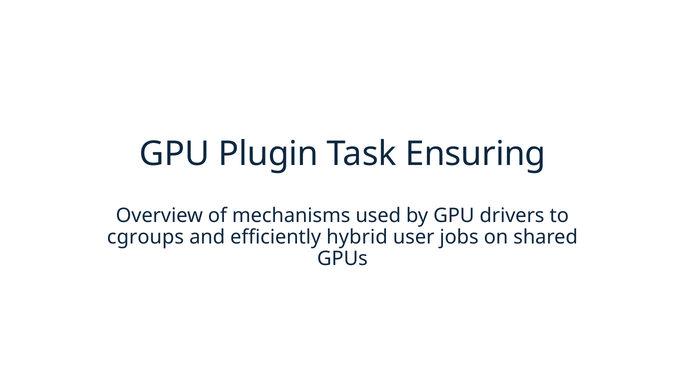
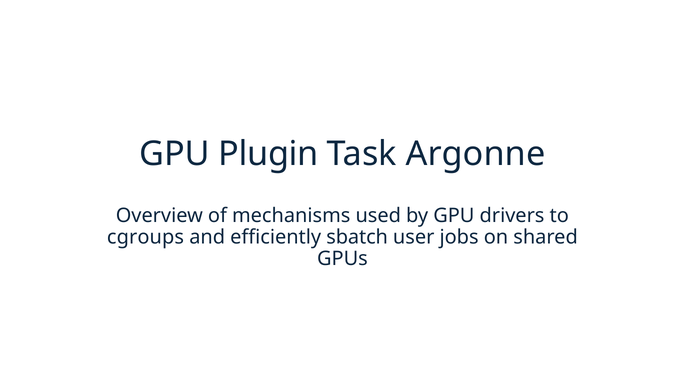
Ensuring: Ensuring -> Argonne
hybrid: hybrid -> sbatch
